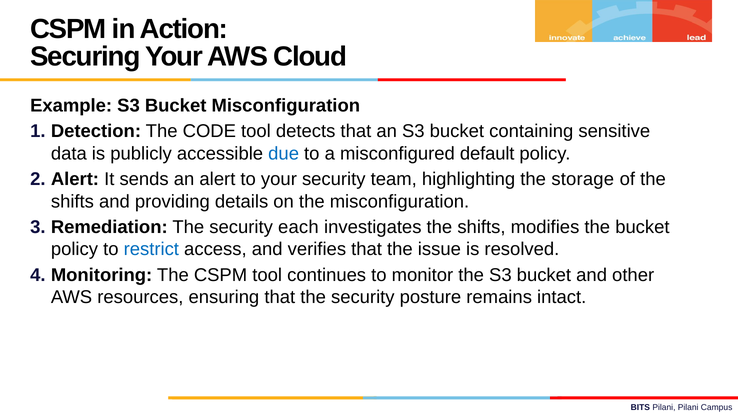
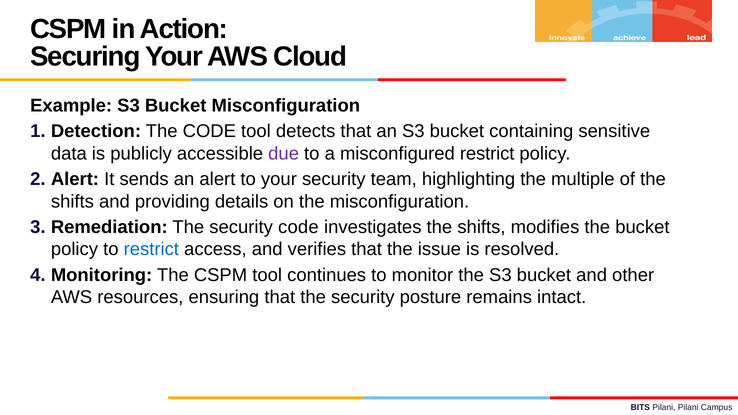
due colour: blue -> purple
misconfigured default: default -> restrict
storage: storage -> multiple
security each: each -> code
